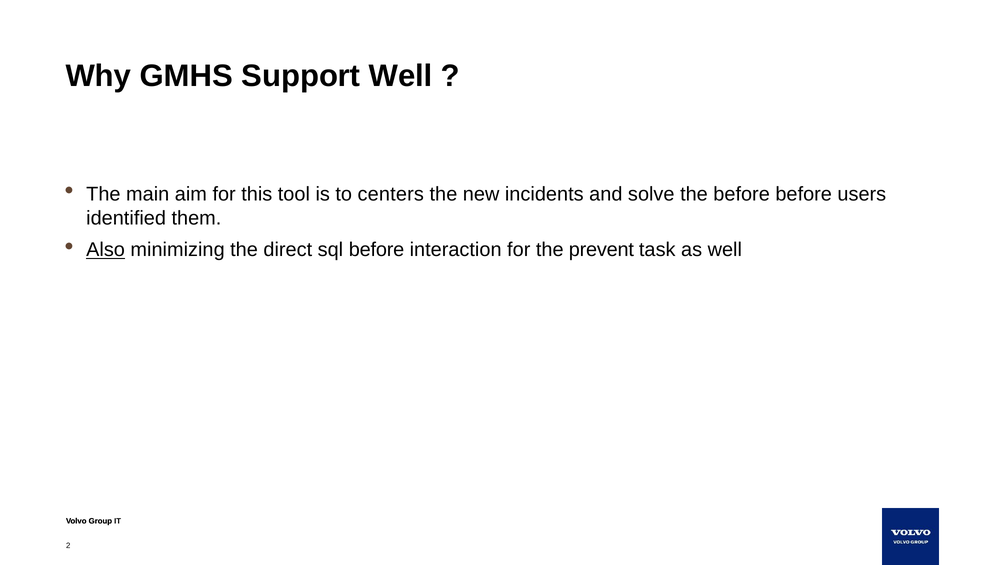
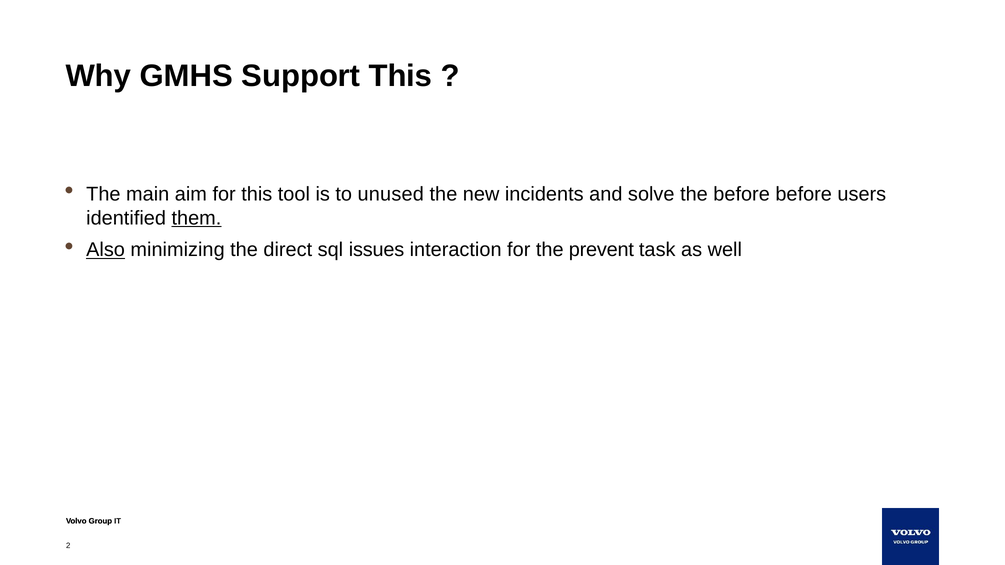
Support Well: Well -> This
centers: centers -> unused
them underline: none -> present
sql before: before -> issues
